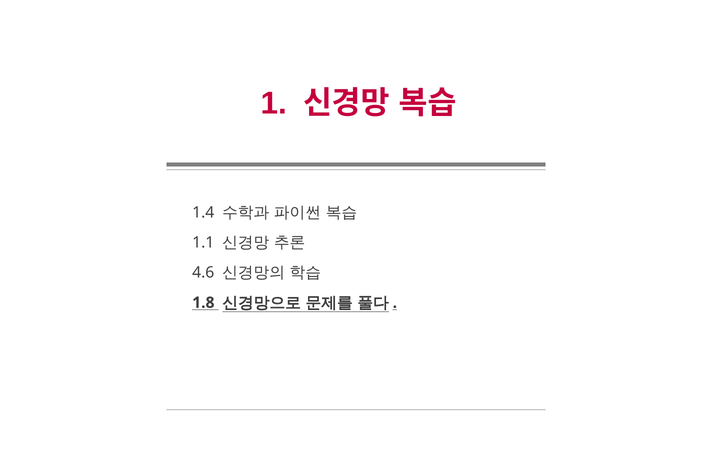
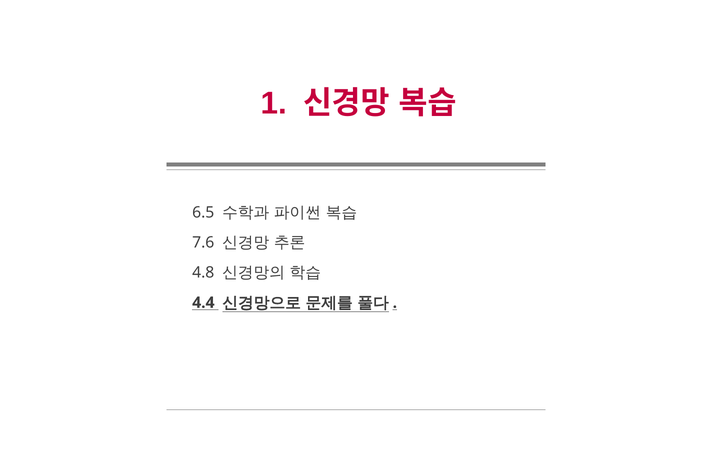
1.4: 1.4 -> 6.5
1.1: 1.1 -> 7.6
4.6: 4.6 -> 4.8
1.8: 1.8 -> 4.4
